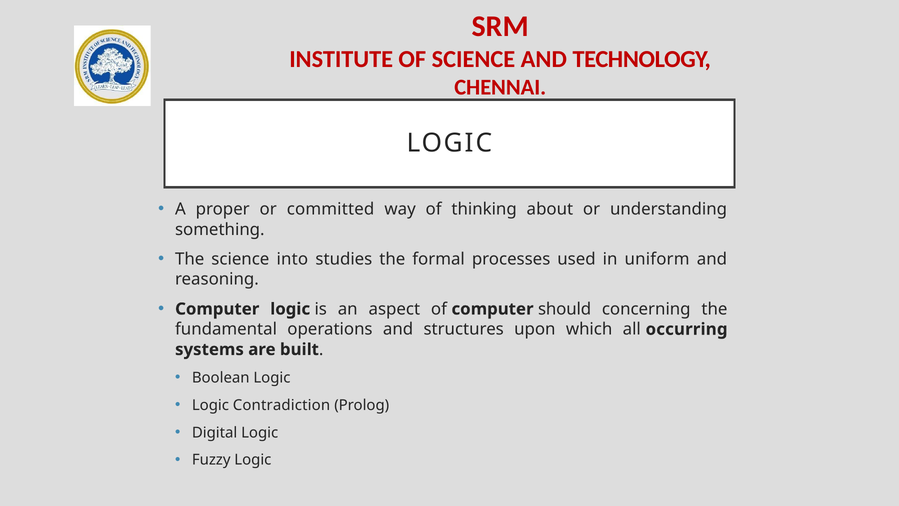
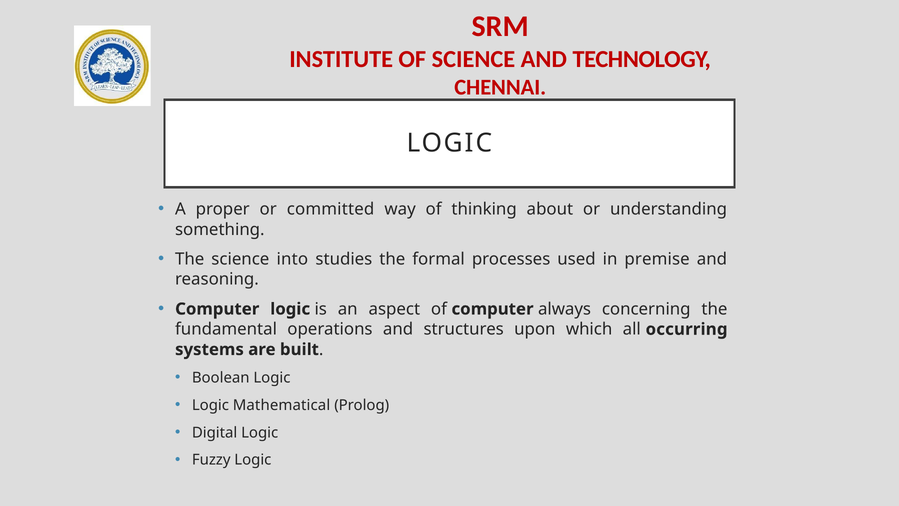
uniform: uniform -> premise
should: should -> always
Contradiction: Contradiction -> Mathematical
